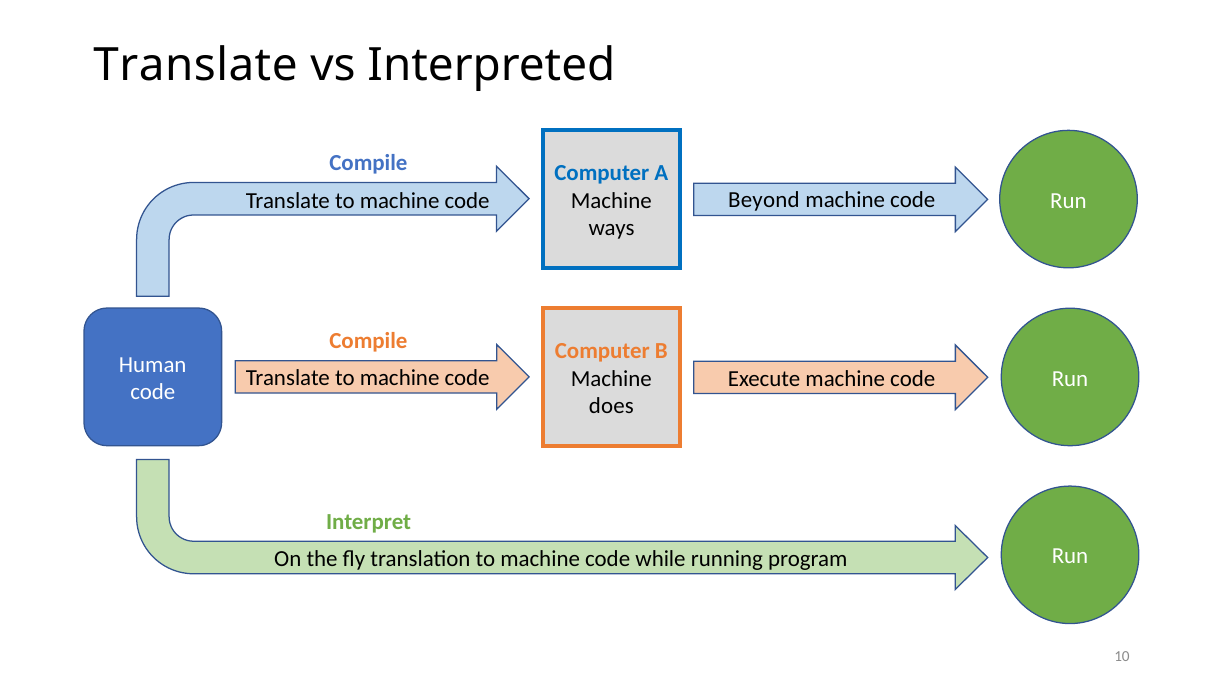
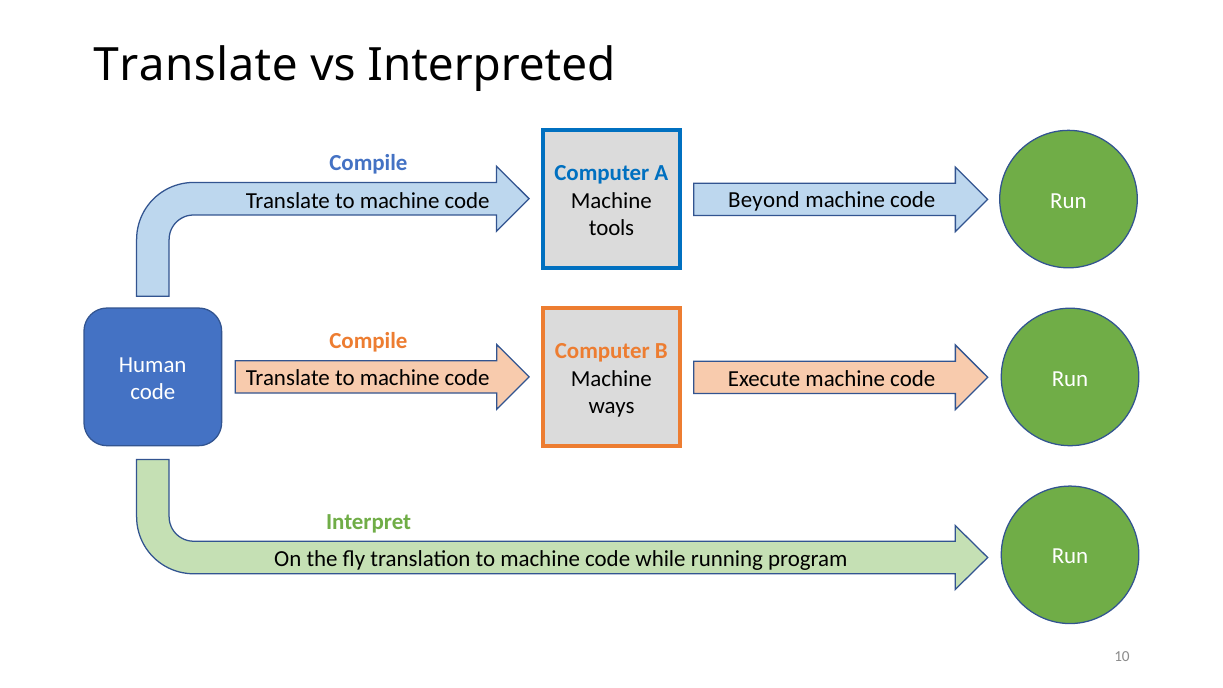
ways: ways -> tools
does: does -> ways
